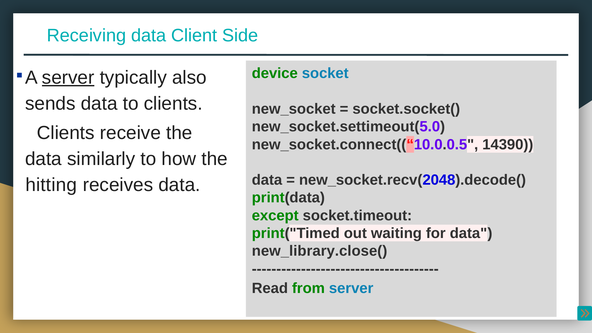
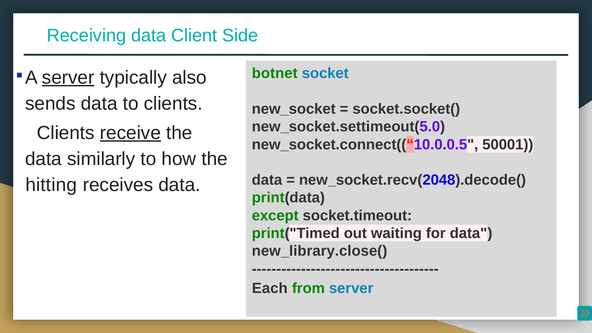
device: device -> botnet
receive underline: none -> present
14390: 14390 -> 50001
Read: Read -> Each
